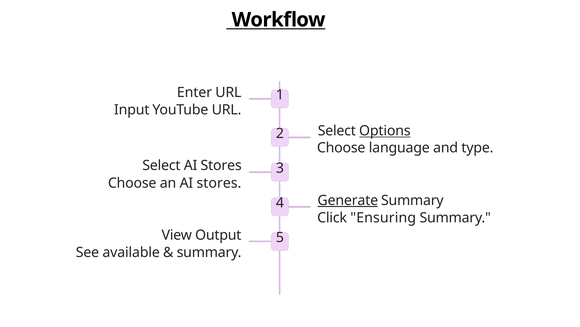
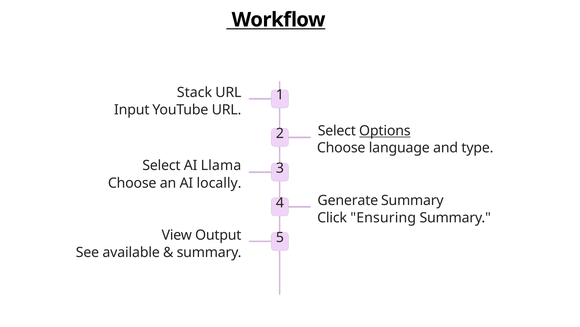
Enter: Enter -> Stack
Select AI Stores: Stores -> Llama
an AI stores: stores -> locally
Generate underline: present -> none
